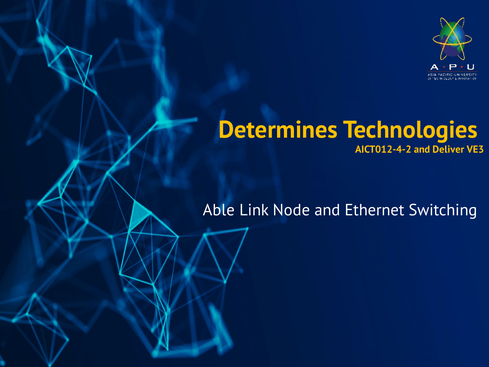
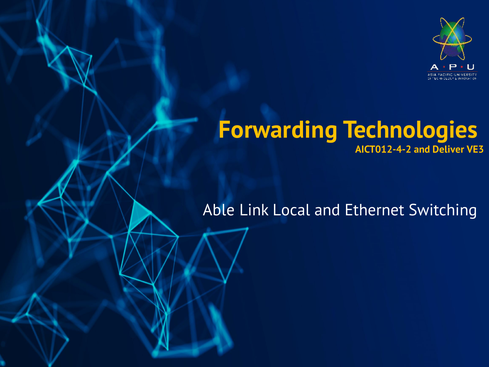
Determines: Determines -> Forwarding
Node: Node -> Local
